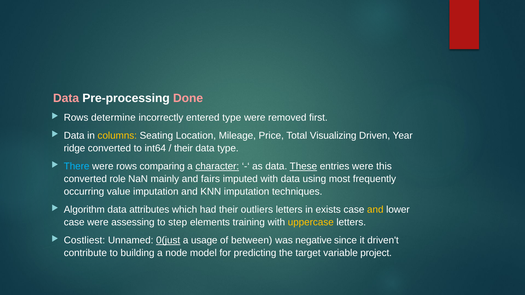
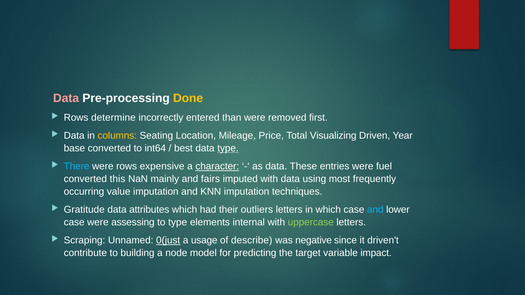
Done colour: pink -> yellow
entered type: type -> than
ridge: ridge -> base
their at (183, 148): their -> best
type at (228, 148) underline: none -> present
comparing: comparing -> expensive
These underline: present -> none
this: this -> fuel
role: role -> this
Algorithm: Algorithm -> Gratitude
in exists: exists -> which
and at (375, 210) colour: yellow -> light blue
to step: step -> type
training: training -> internal
uppercase colour: yellow -> light green
Costliest: Costliest -> Scraping
between: between -> describe
project: project -> impact
